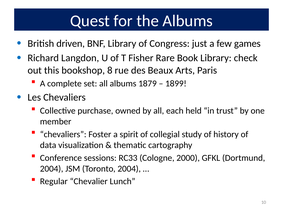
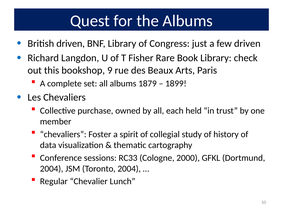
few games: games -> driven
8: 8 -> 9
